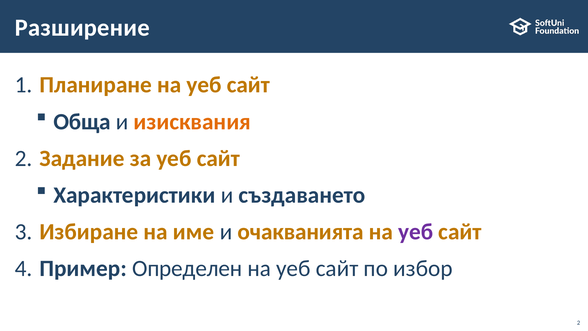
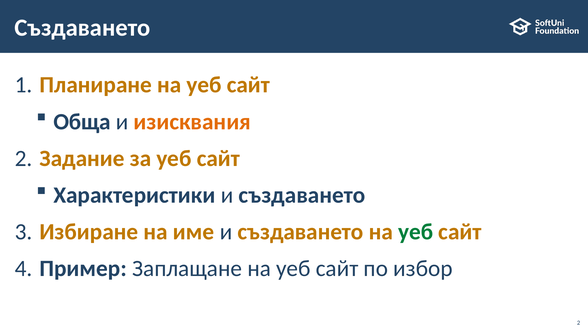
Разширение at (82, 28): Разширение -> Създаването
име и очакванията: очакванията -> създаването
уеб at (416, 232) colour: purple -> green
Определен: Определен -> Заплащане
